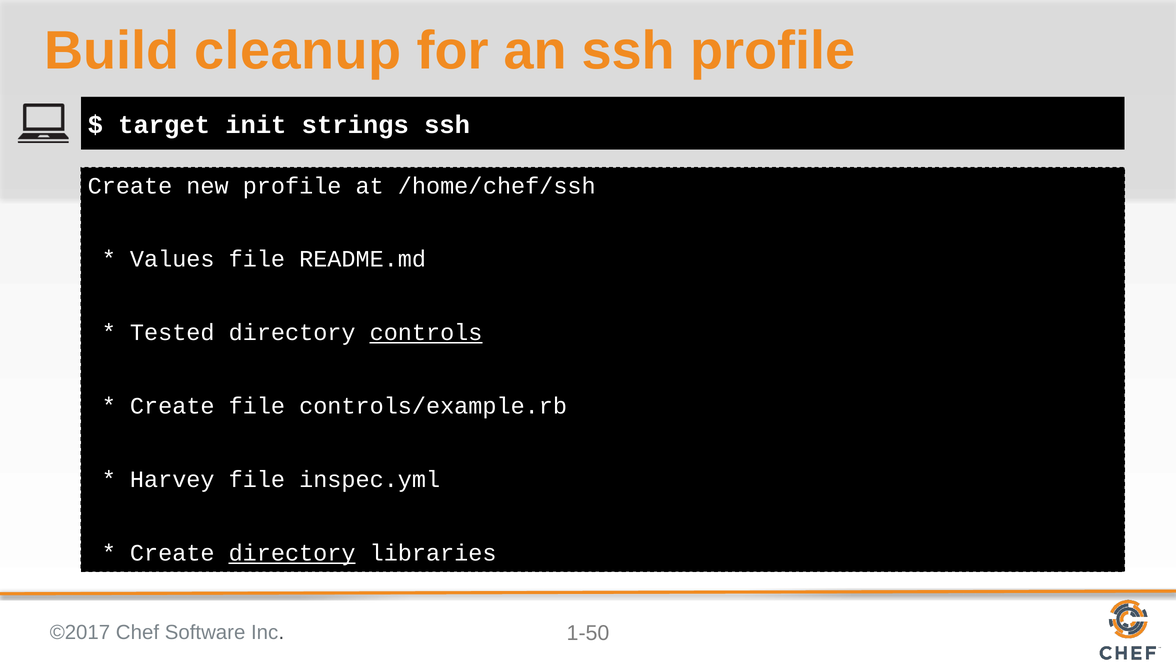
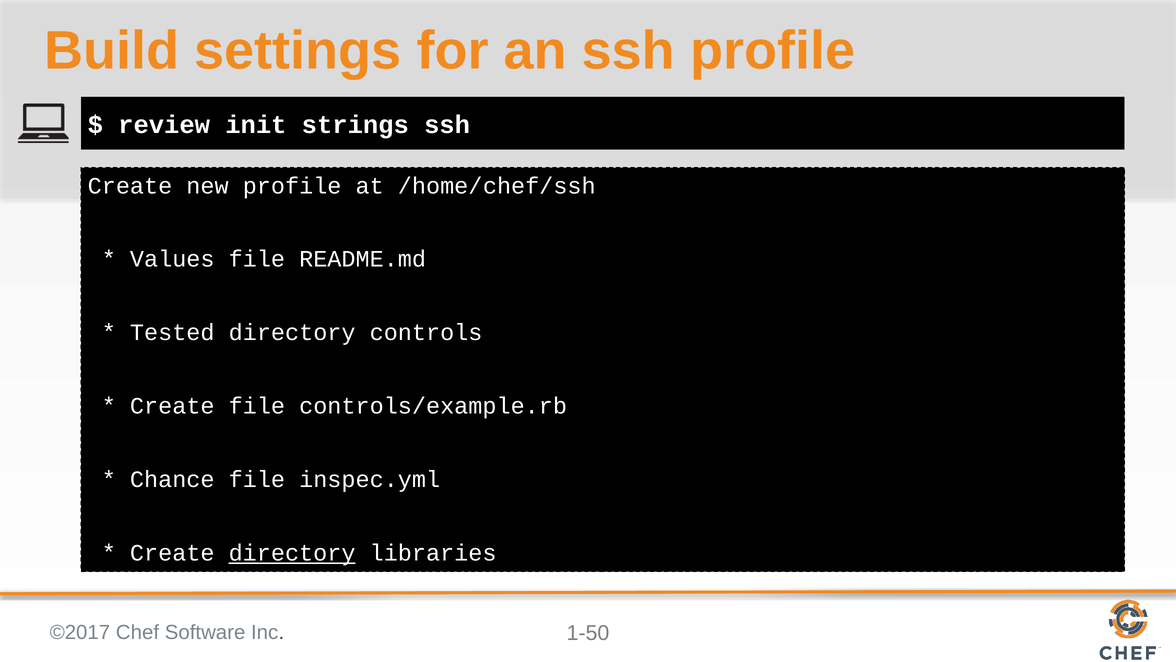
cleanup: cleanup -> settings
target: target -> review
controls underline: present -> none
Harvey: Harvey -> Chance
